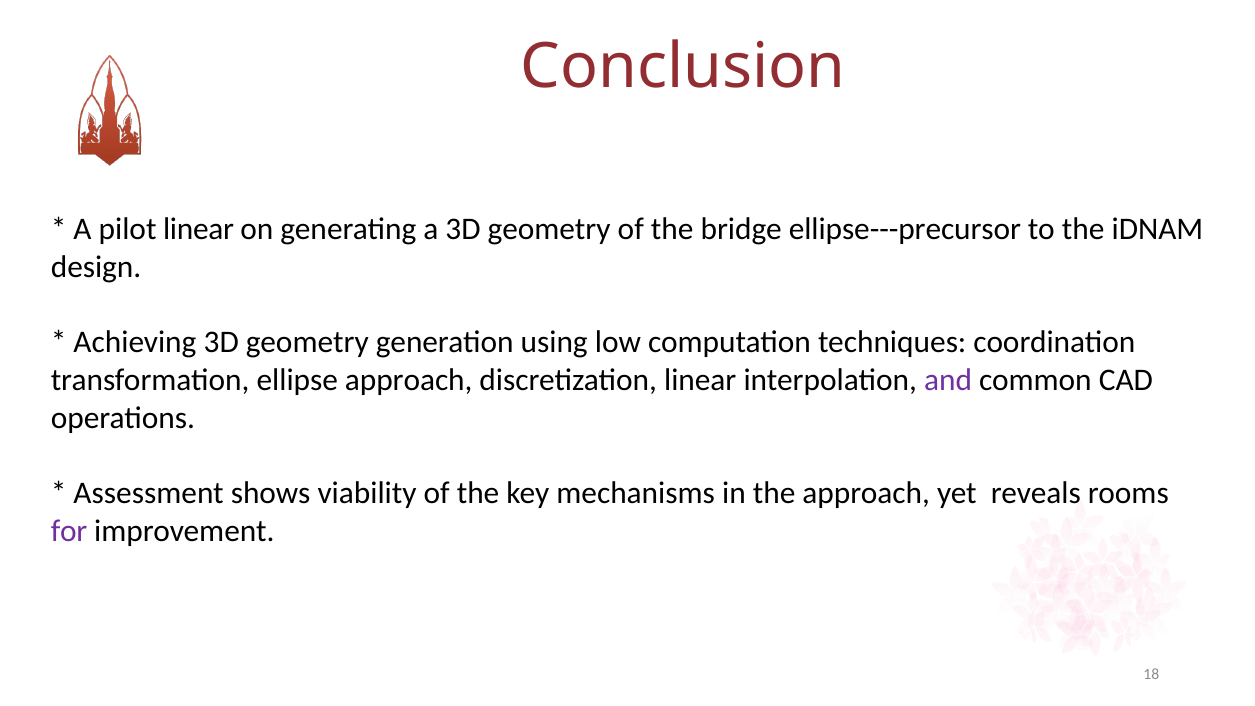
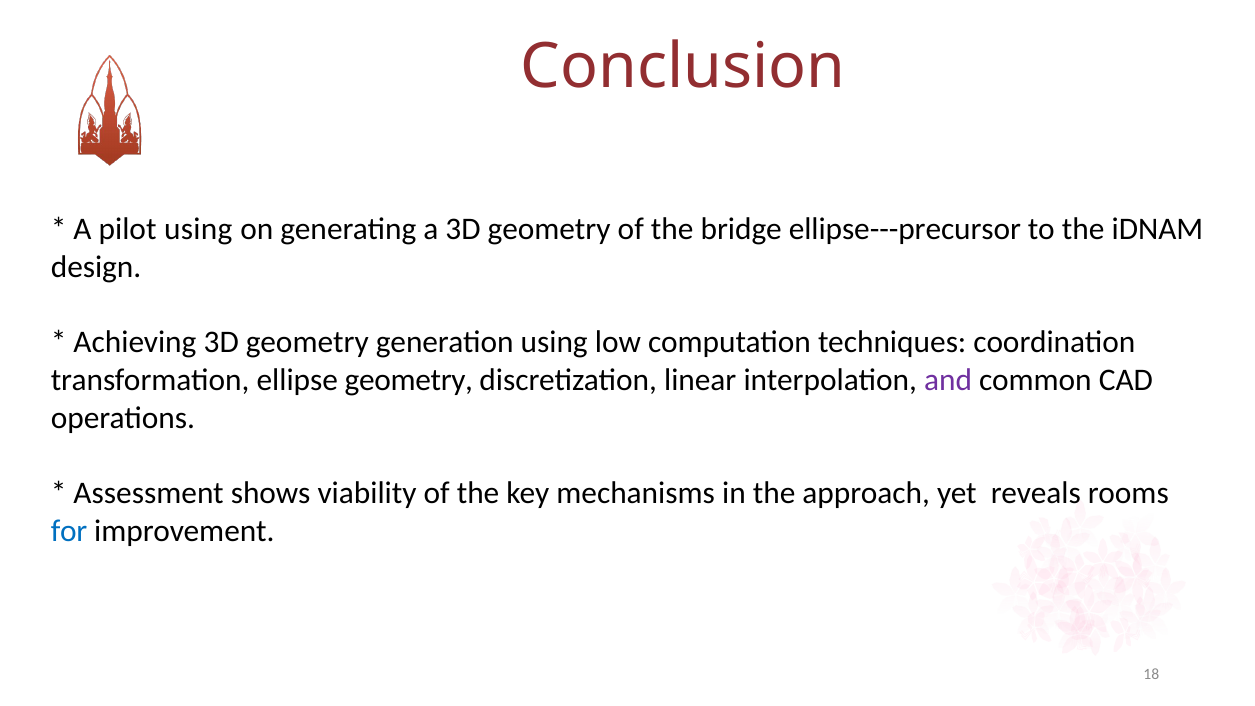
pilot linear: linear -> using
ellipse approach: approach -> geometry
for colour: purple -> blue
